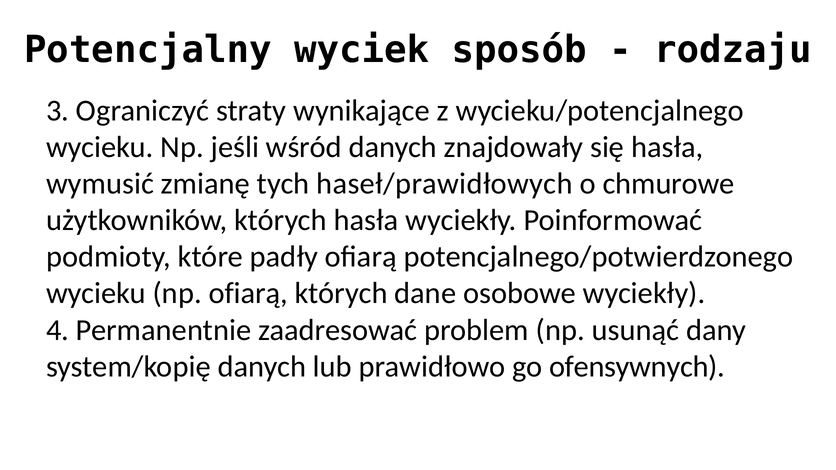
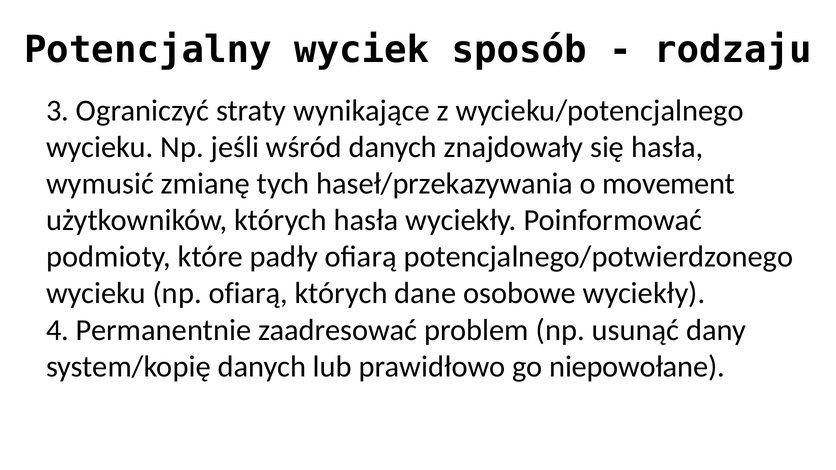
haseł/prawidłowych: haseł/prawidłowych -> haseł/przekazywania
chmurowe: chmurowe -> movement
ofensywnych: ofensywnych -> niepowołane
